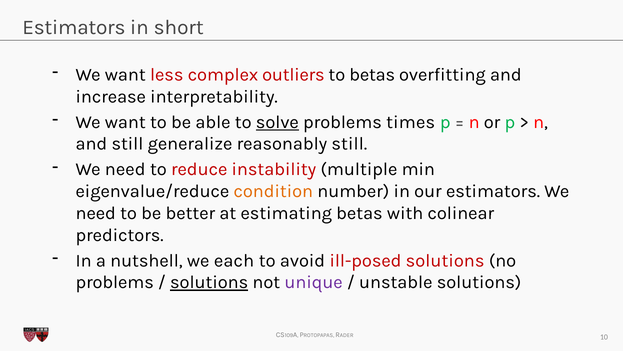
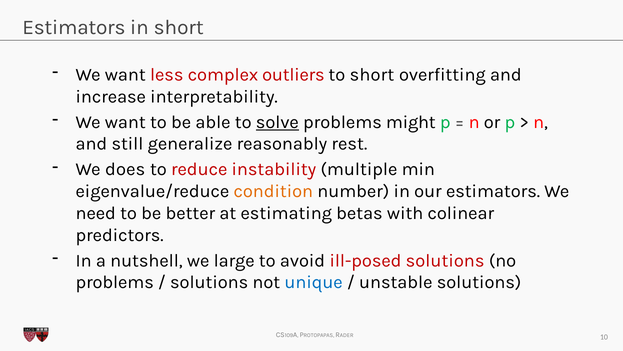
to betas: betas -> short
times: times -> might
reasonably still: still -> rest
need at (125, 169): need -> does
each: each -> large
solutions at (209, 282) underline: present -> none
unique colour: purple -> blue
